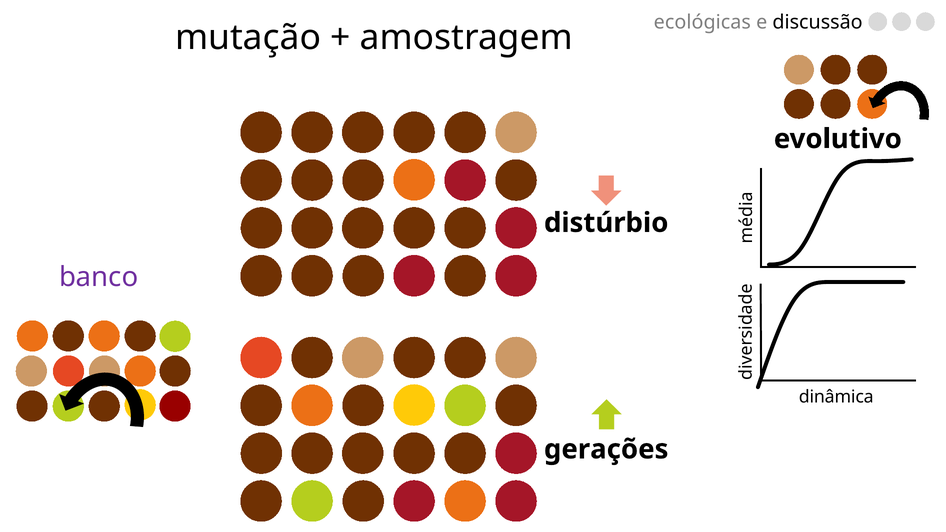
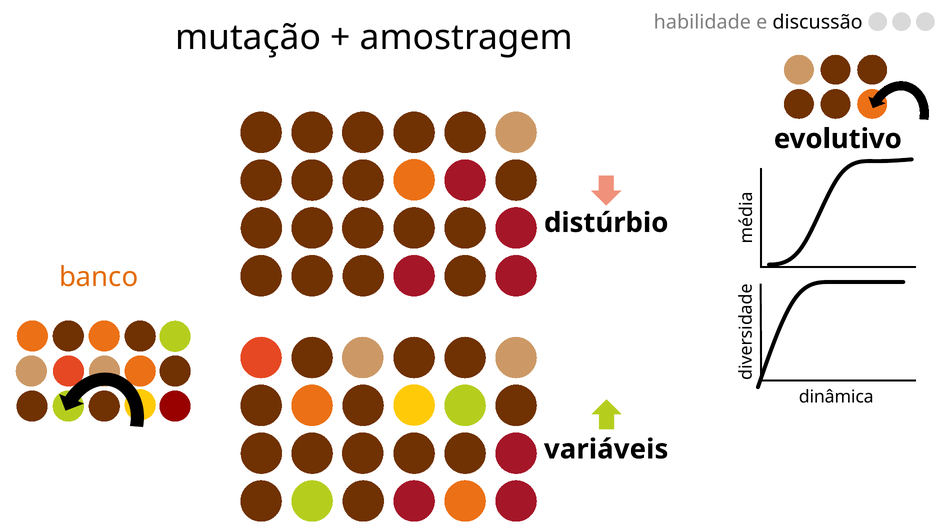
ecológicas: ecológicas -> habilidade
banco colour: purple -> orange
gerações: gerações -> variáveis
